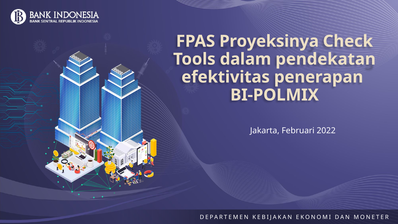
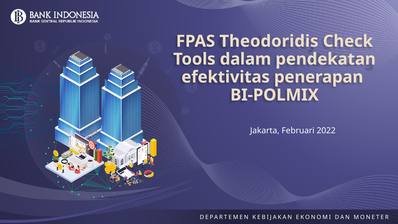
Proyeksinya: Proyeksinya -> Theodoridis
